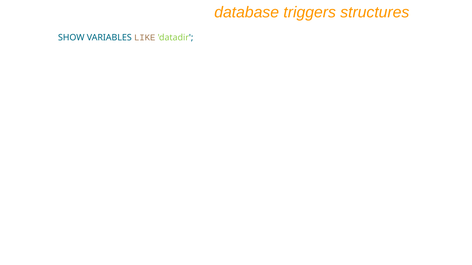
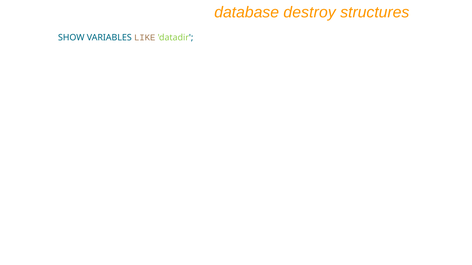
triggers: triggers -> destroy
